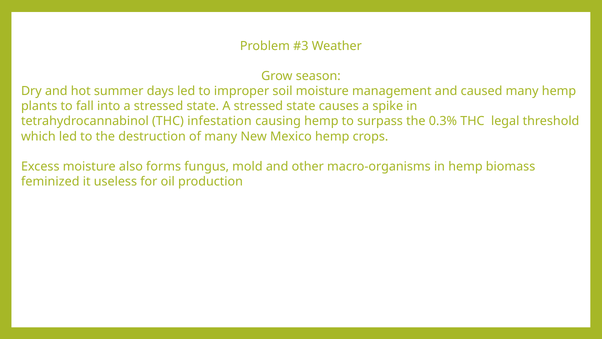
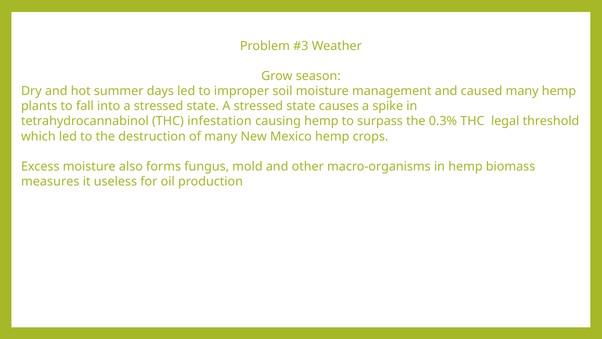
feminized: feminized -> measures
